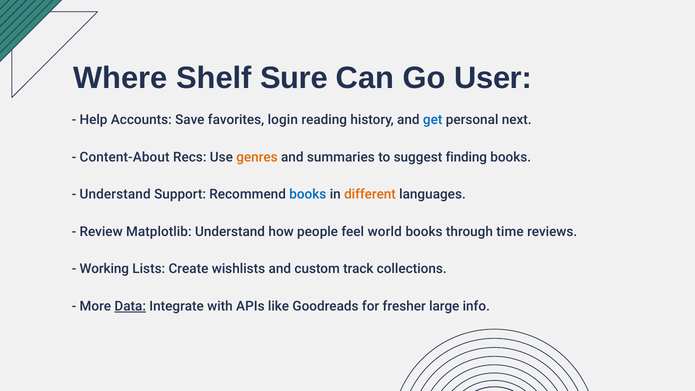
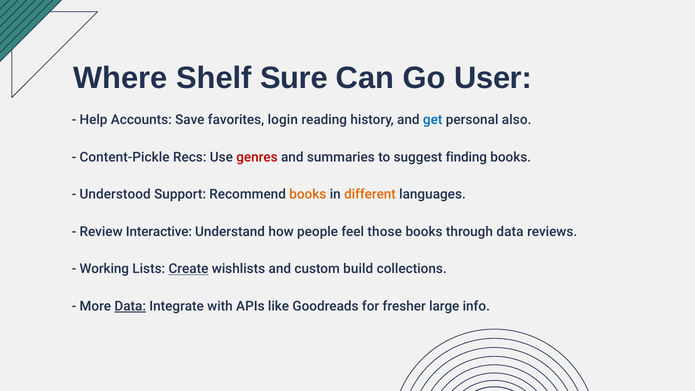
next: next -> also
Content-About: Content-About -> Content-Pickle
genres colour: orange -> red
Understand at (115, 194): Understand -> Understood
books at (308, 194) colour: blue -> orange
Matplotlib: Matplotlib -> Interactive
world: world -> those
through time: time -> data
Create underline: none -> present
track: track -> build
